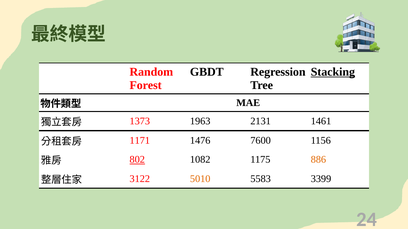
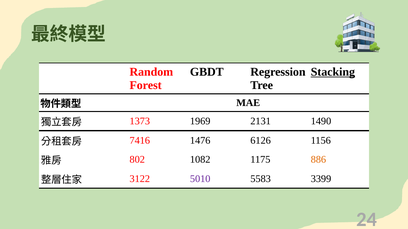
1963: 1963 -> 1969
1461: 1461 -> 1490
1171: 1171 -> 7416
7600: 7600 -> 6126
802 underline: present -> none
5010 colour: orange -> purple
